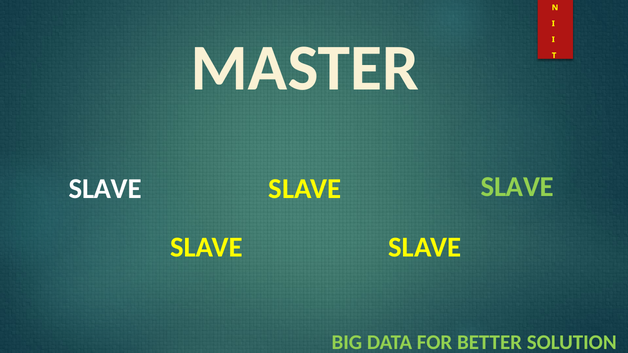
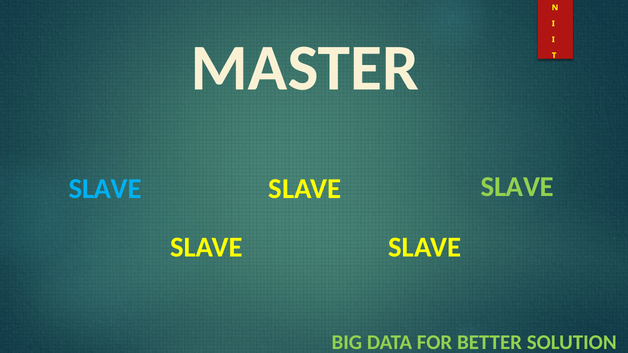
SLAVE at (105, 189) colour: white -> light blue
